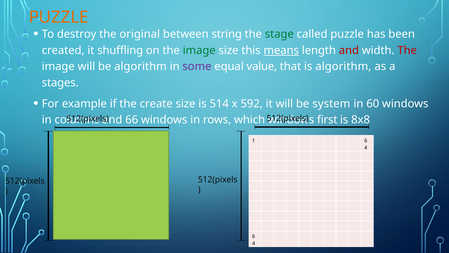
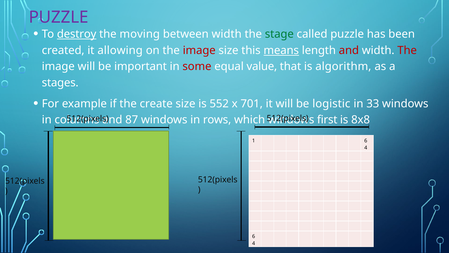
PUZZLE at (59, 17) colour: orange -> purple
destroy underline: none -> present
original: original -> moving
between string: string -> width
shuffling: shuffling -> allowing
image at (199, 50) colour: green -> red
be algorithm: algorithm -> important
some colour: purple -> red
514: 514 -> 552
592: 592 -> 701
system: system -> logistic
60: 60 -> 33
66: 66 -> 87
